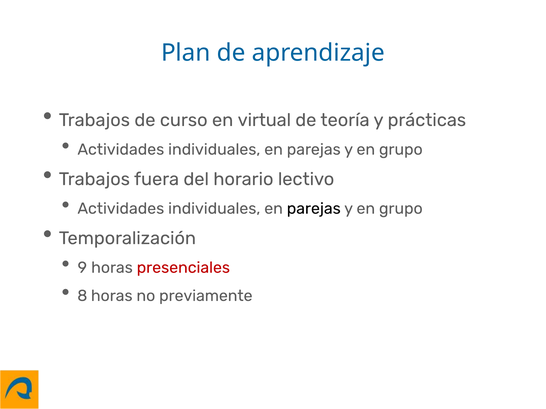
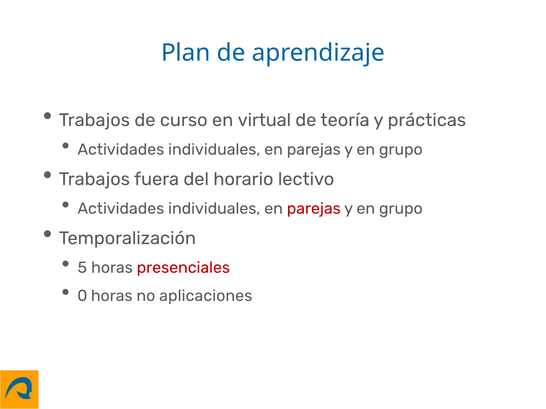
parejas at (314, 209) colour: black -> red
9: 9 -> 5
8: 8 -> 0
previamente: previamente -> aplicaciones
